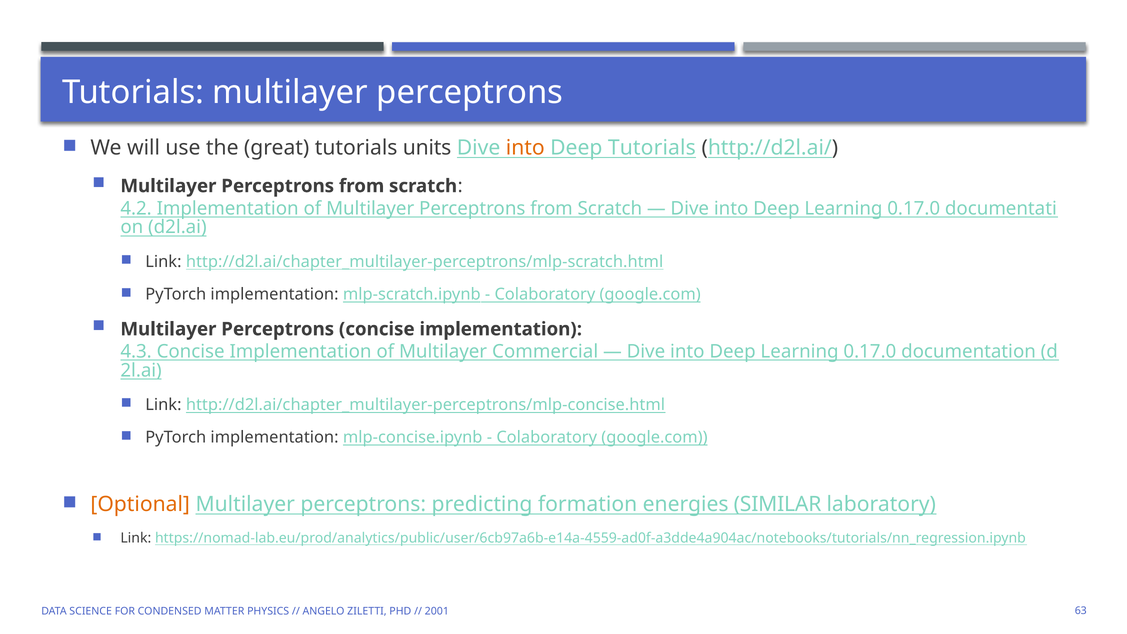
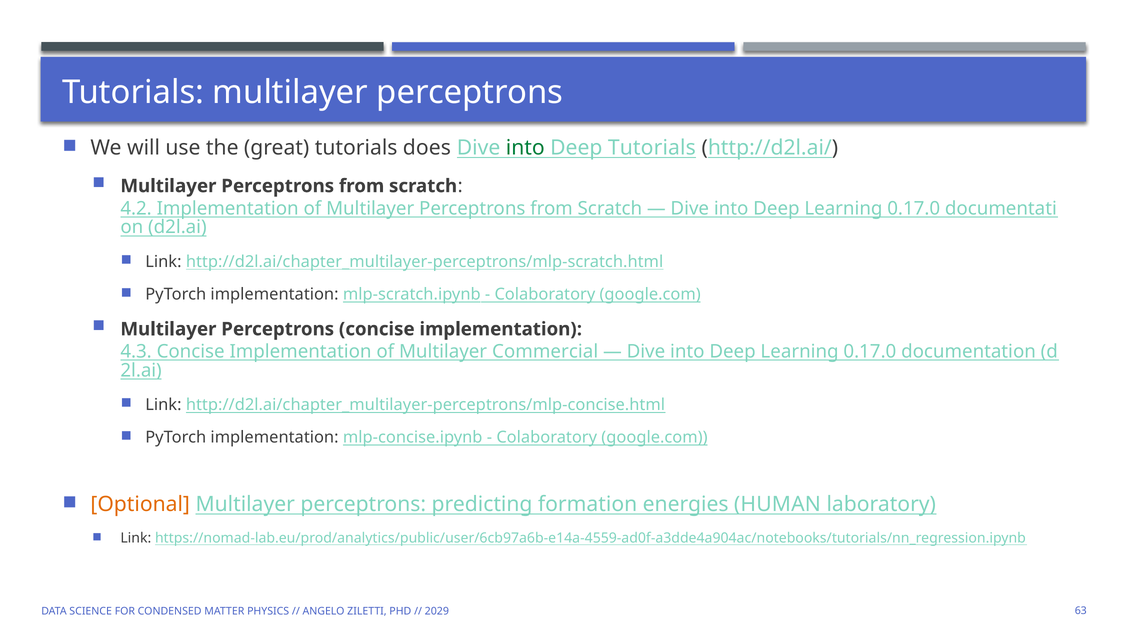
units: units -> does
into at (525, 148) colour: orange -> green
SIMILAR: SIMILAR -> HUMAN
2001: 2001 -> 2029
